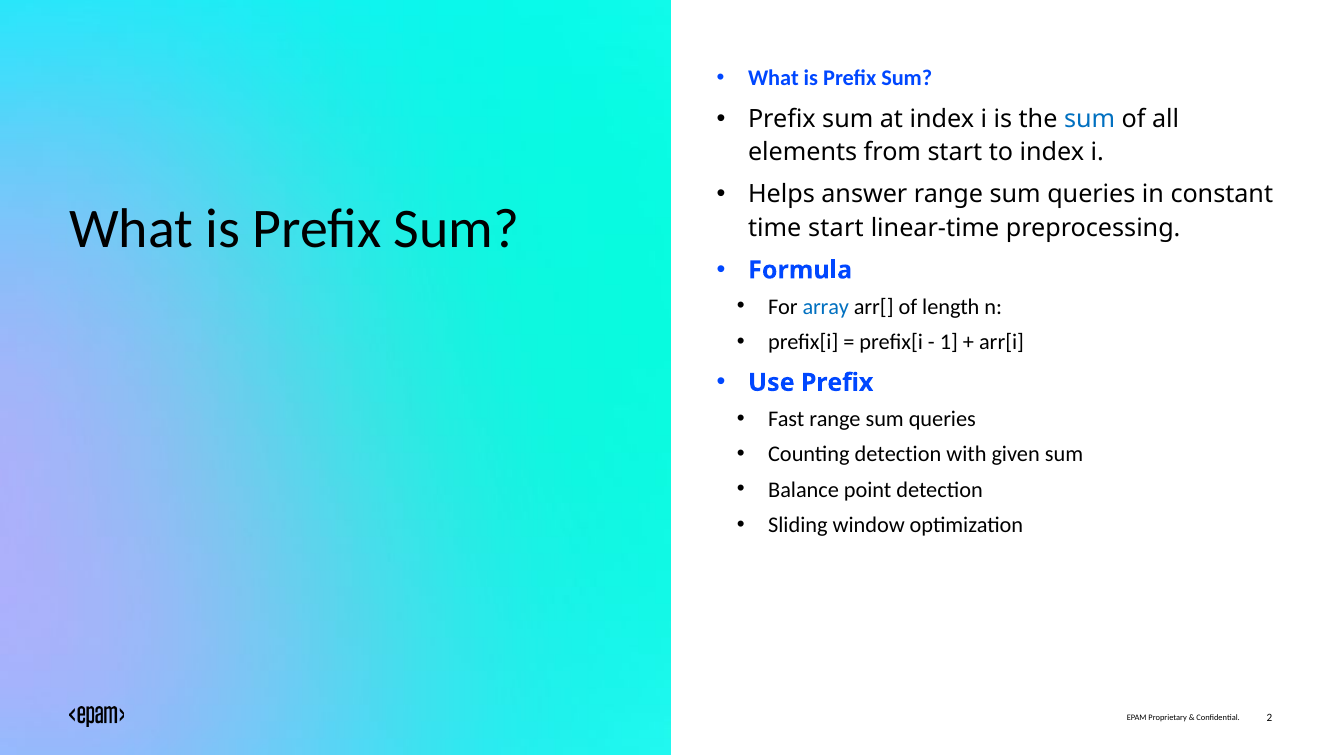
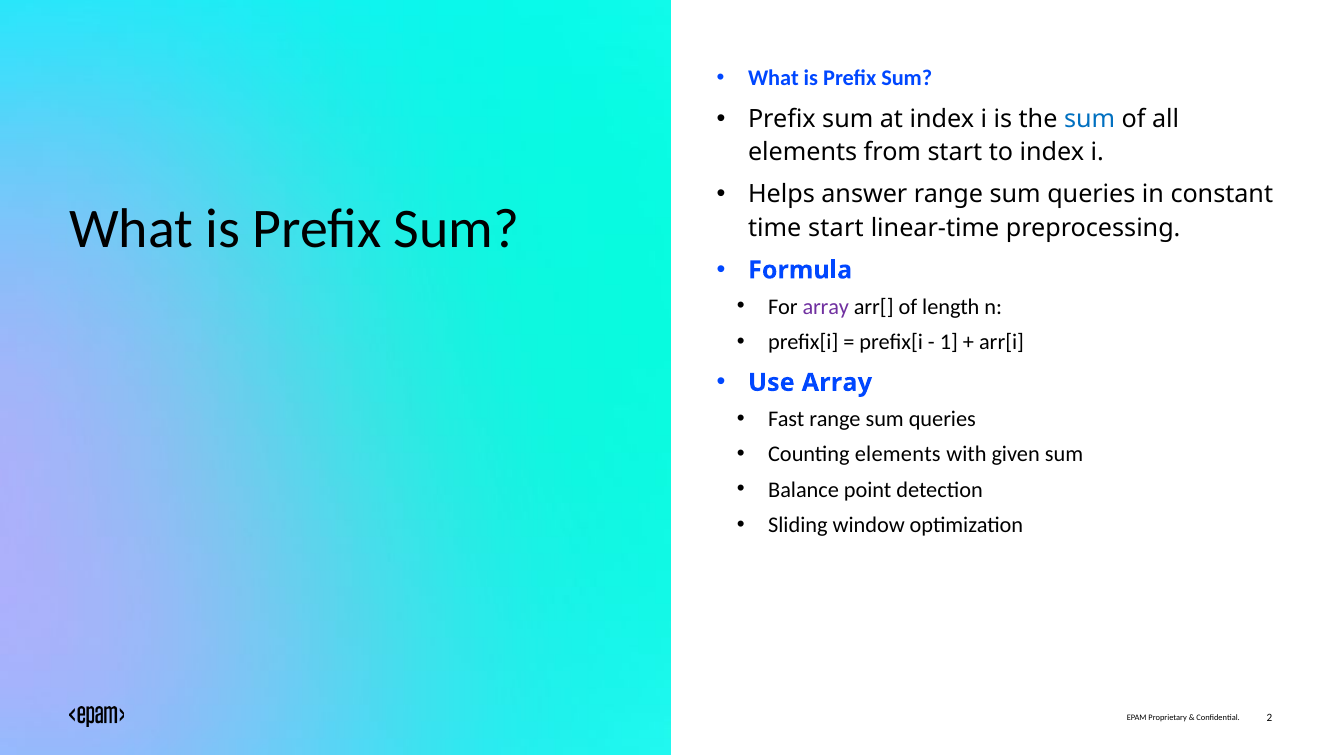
array at (826, 307) colour: blue -> purple
Use Prefix: Prefix -> Array
Counting detection: detection -> elements
